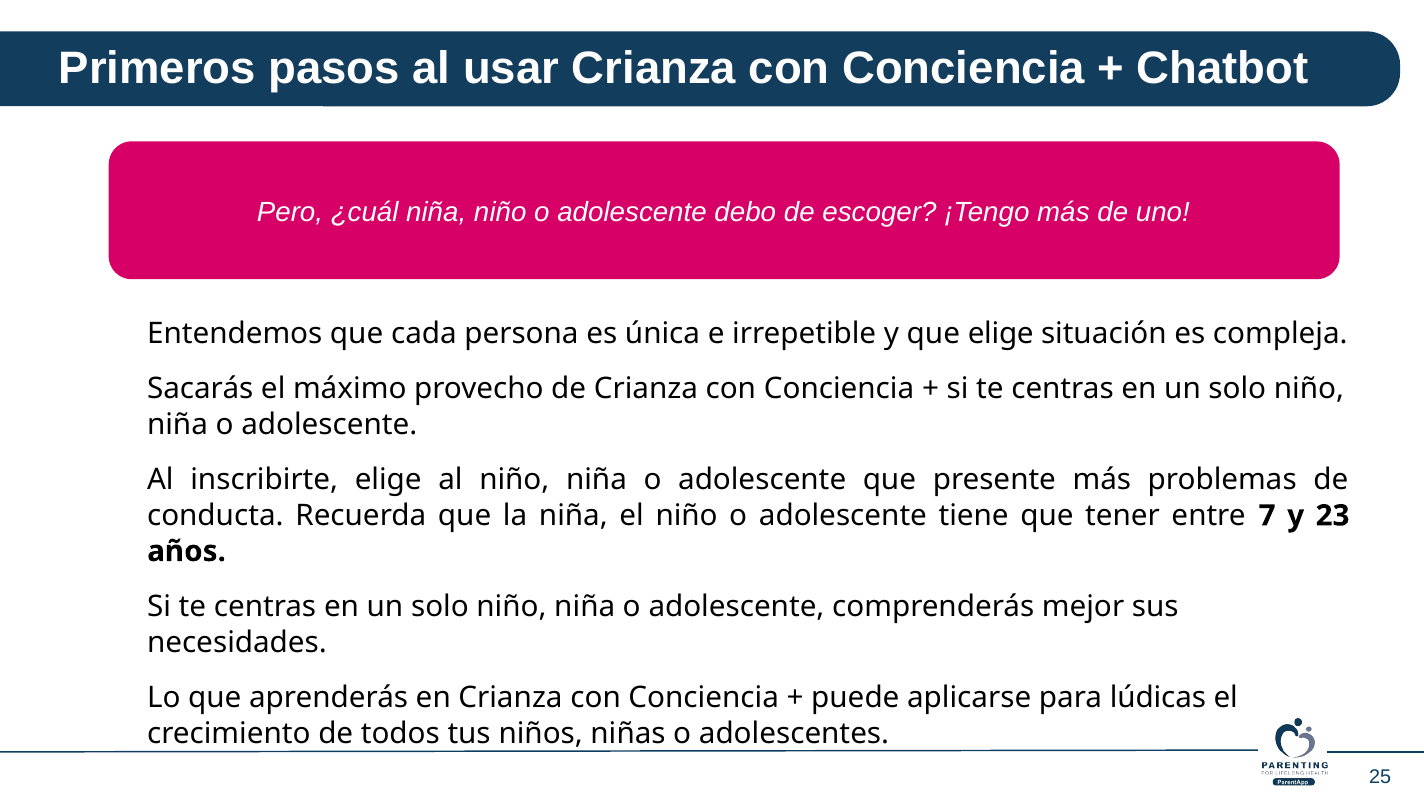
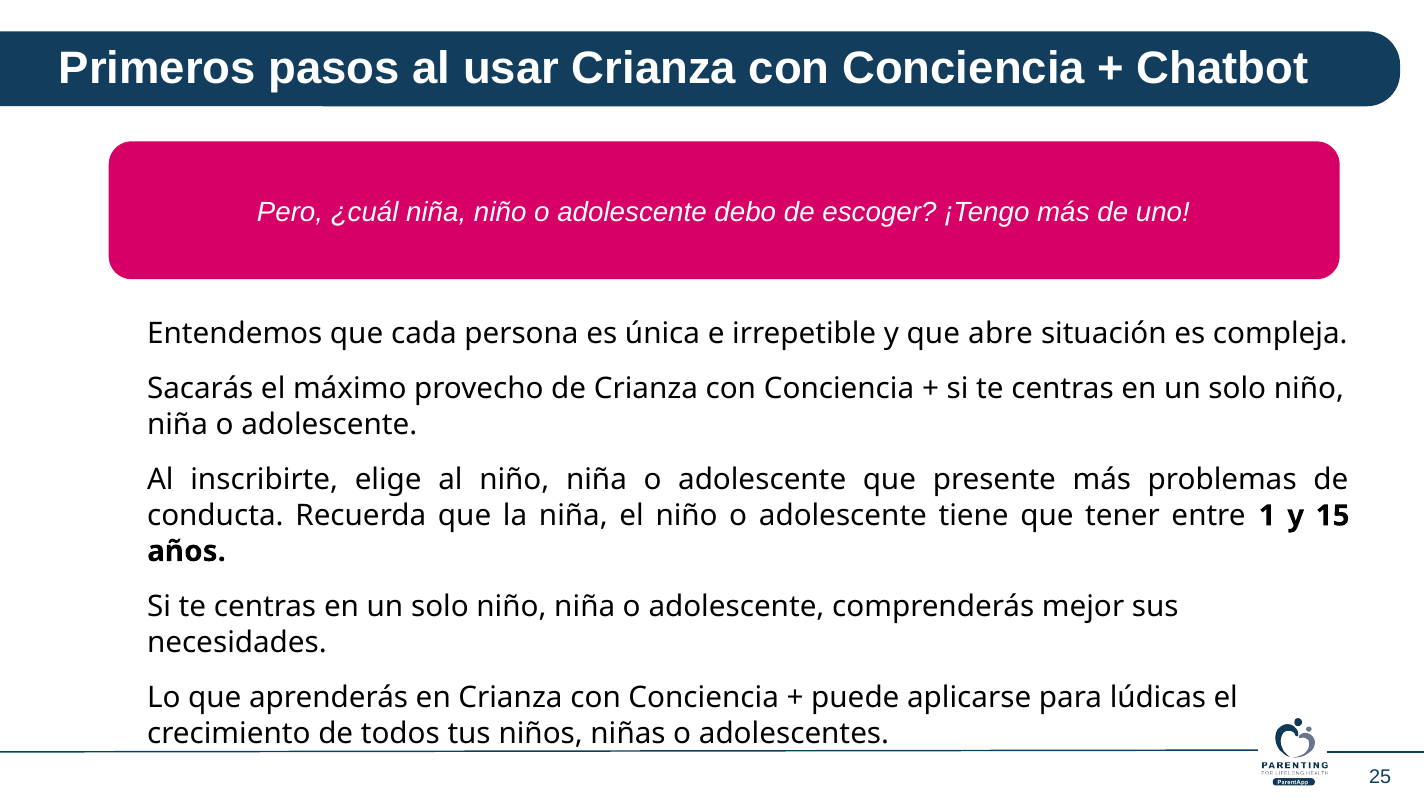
que elige: elige -> abre
7: 7 -> 1
23: 23 -> 15
